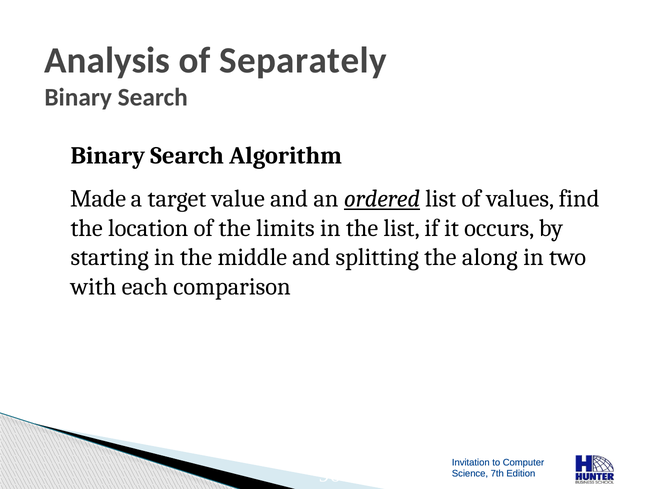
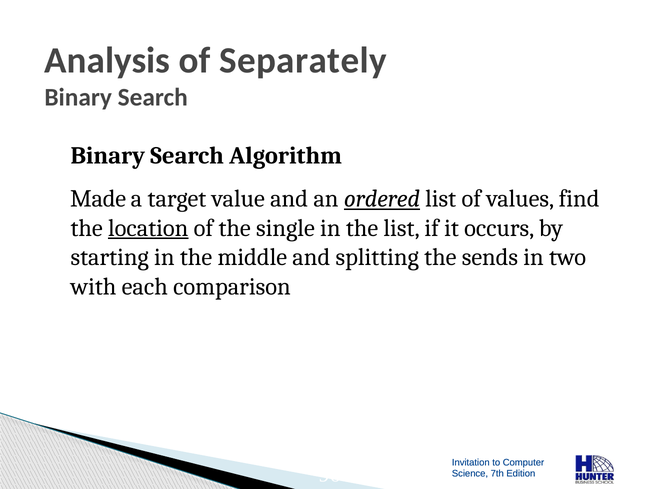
location underline: none -> present
limits: limits -> single
along: along -> sends
